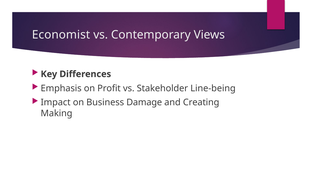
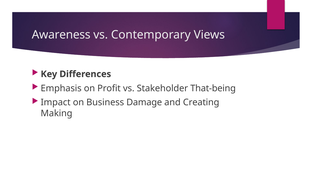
Economist: Economist -> Awareness
Line-being: Line-being -> That-being
